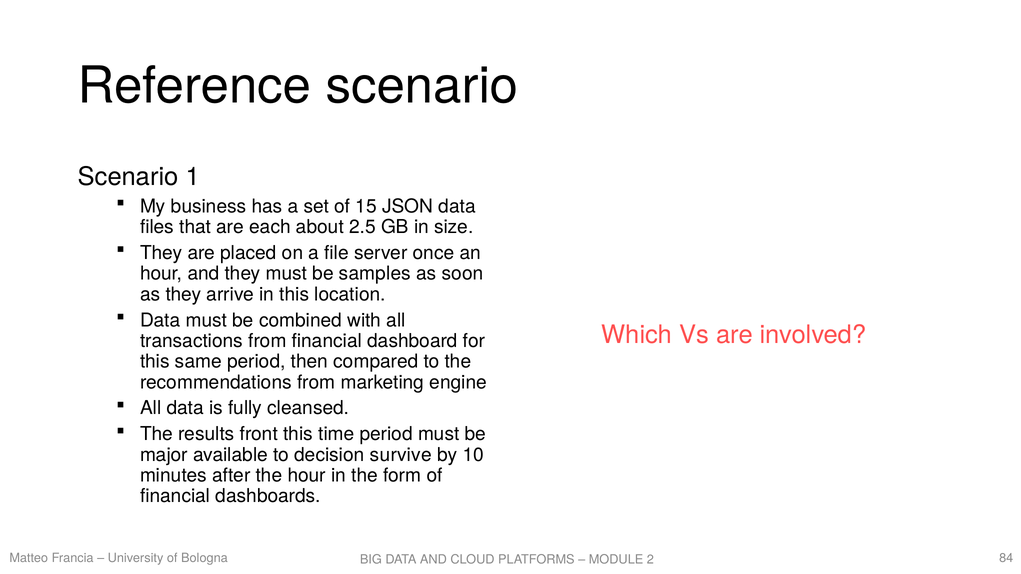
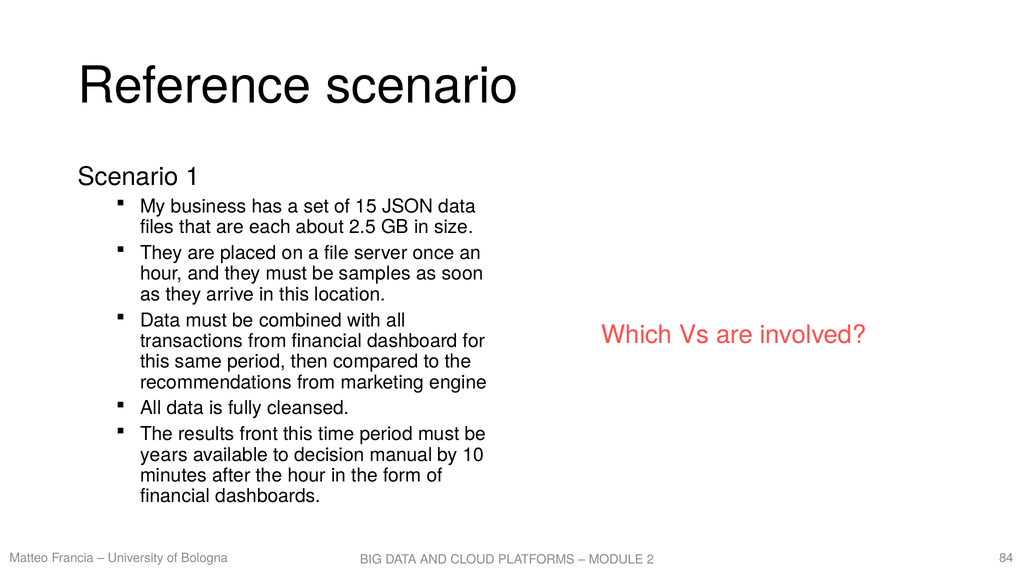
major: major -> years
survive: survive -> manual
